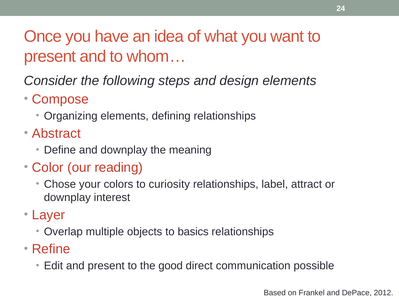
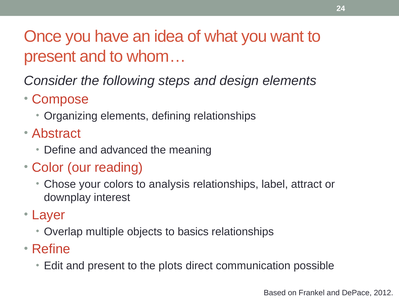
and downplay: downplay -> advanced
curiosity: curiosity -> analysis
good: good -> plots
